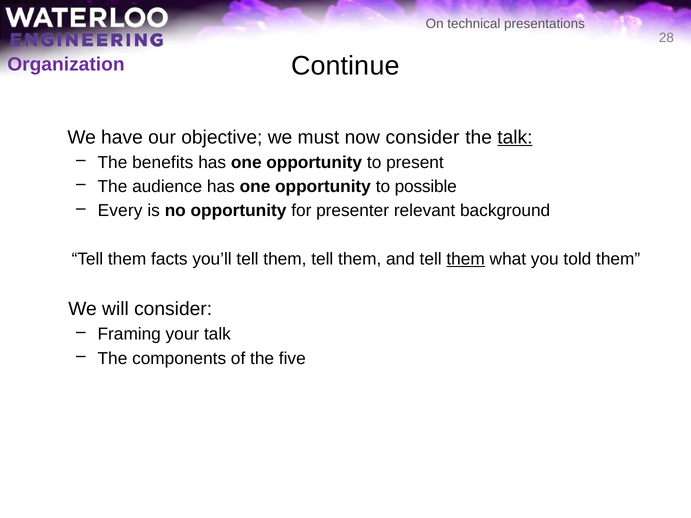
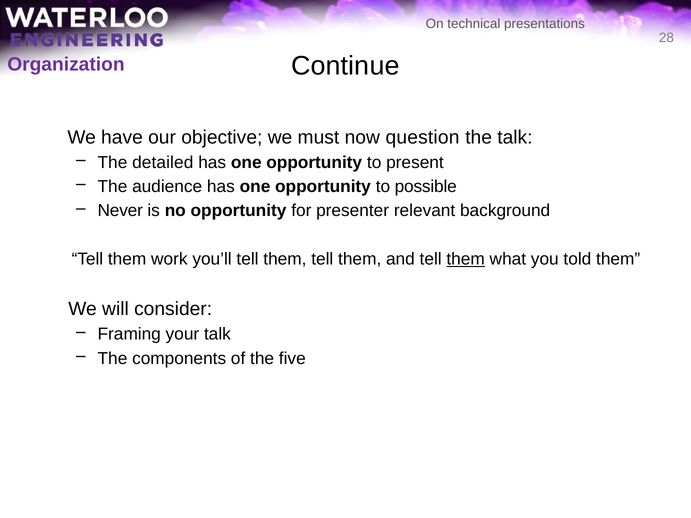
now consider: consider -> question
talk at (515, 137) underline: present -> none
benefits: benefits -> detailed
Every: Every -> Never
facts: facts -> work
